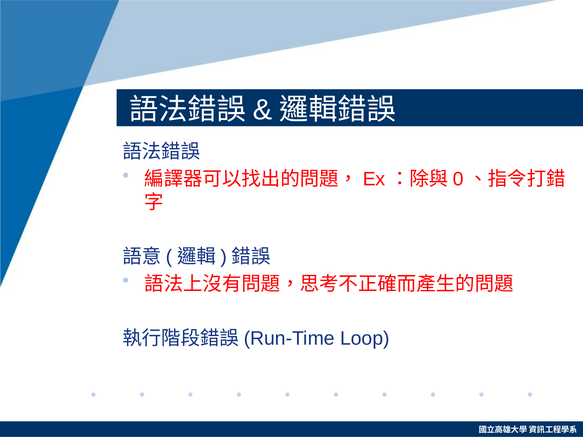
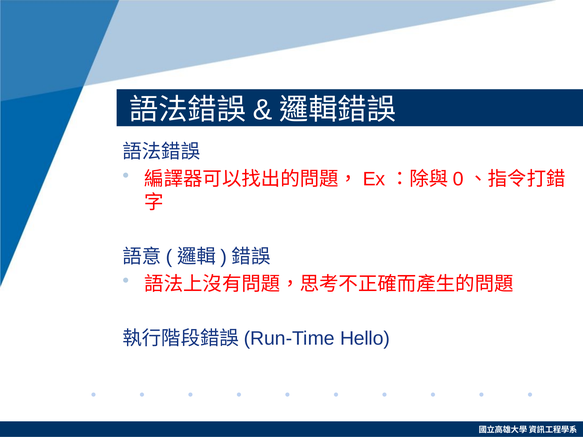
Loop: Loop -> Hello
